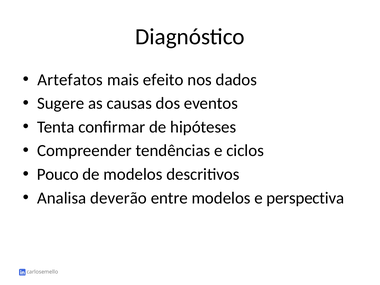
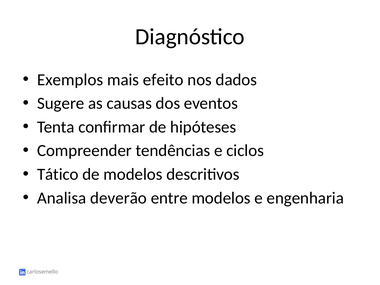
Artefatos: Artefatos -> Exemplos
Pouco: Pouco -> Tático
perspectiva: perspectiva -> engenharia
